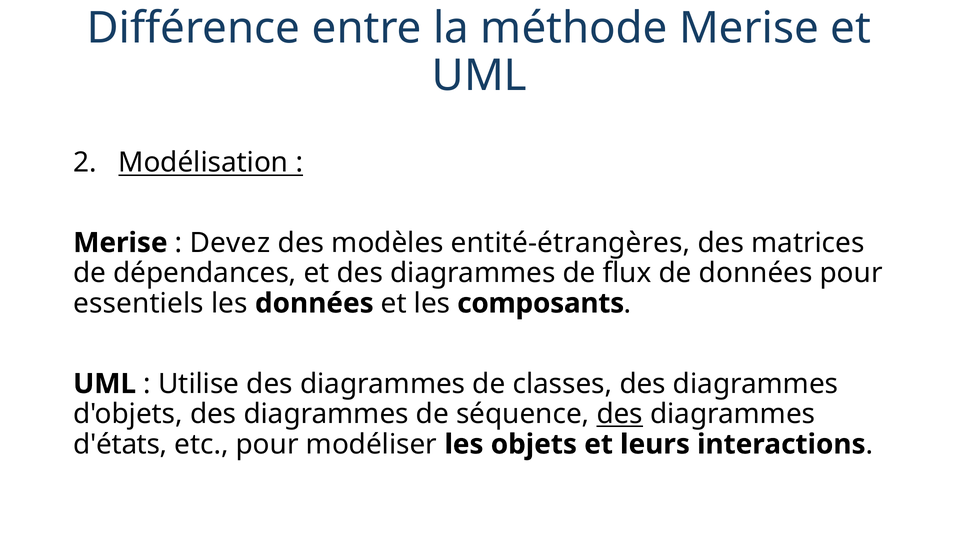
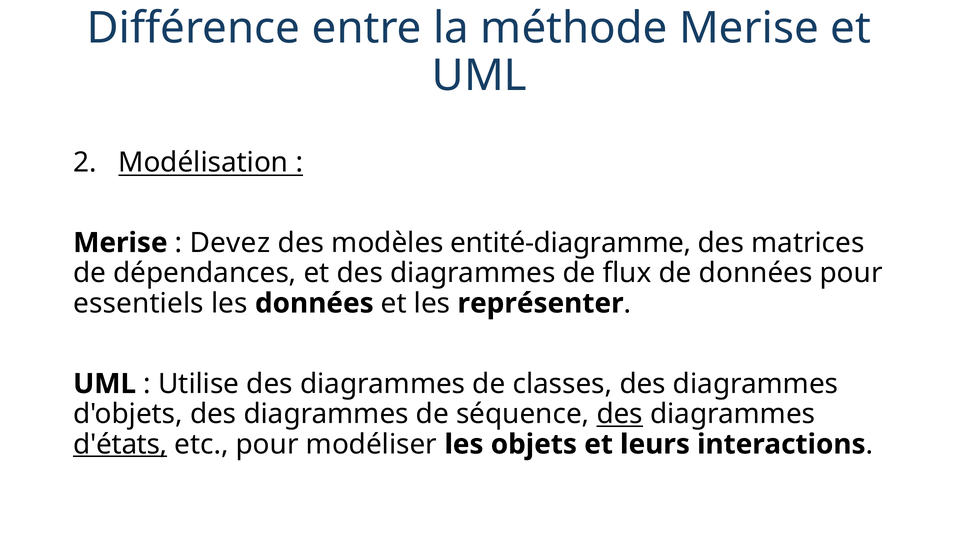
entité-étrangères: entité-étrangères -> entité-diagramme
composants: composants -> représenter
d'états underline: none -> present
